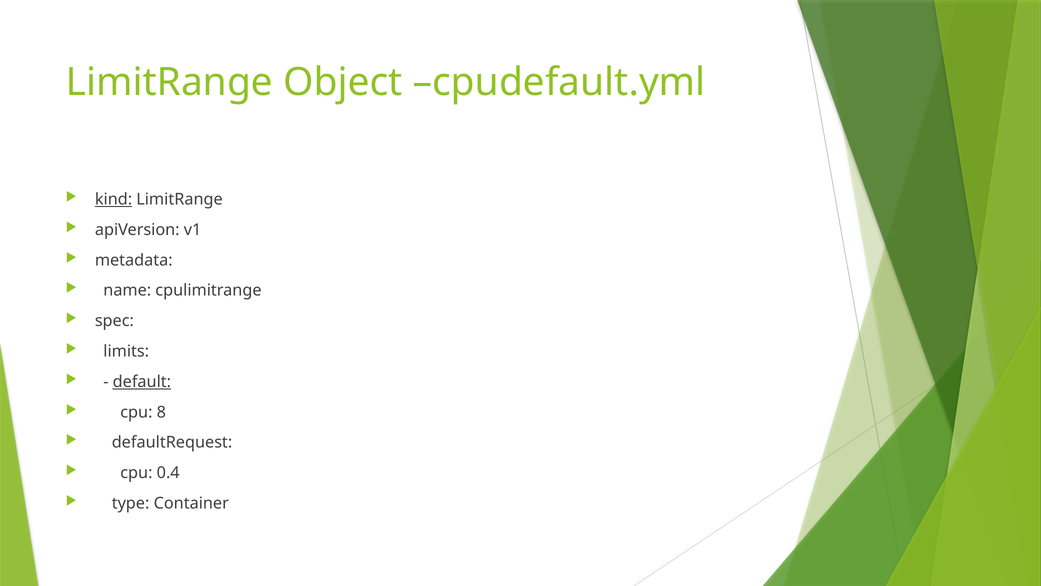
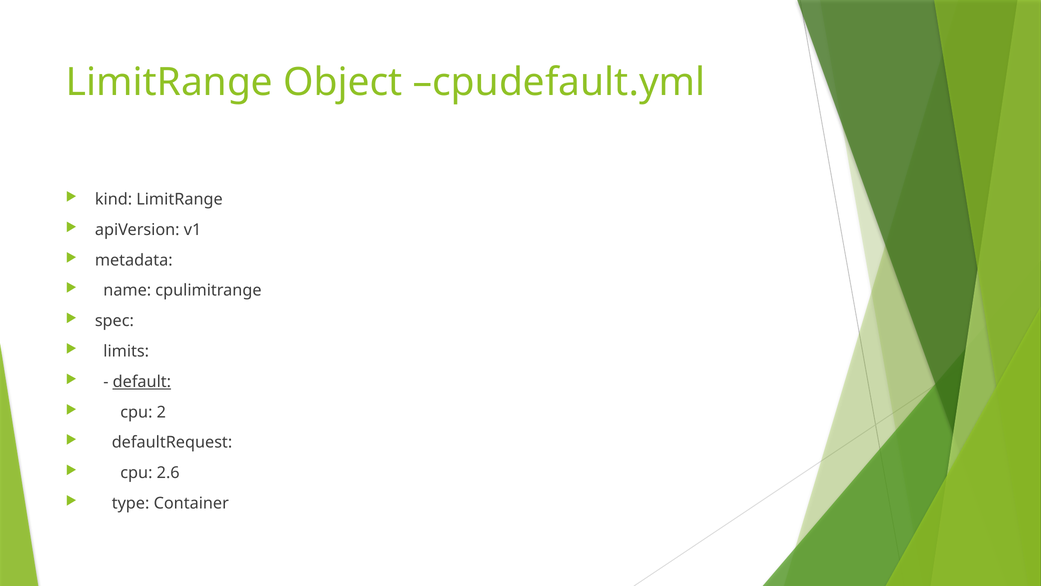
kind underline: present -> none
8: 8 -> 2
0.4: 0.4 -> 2.6
